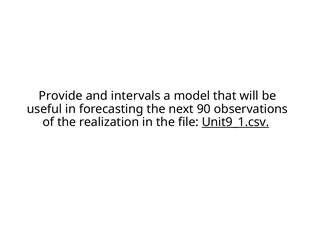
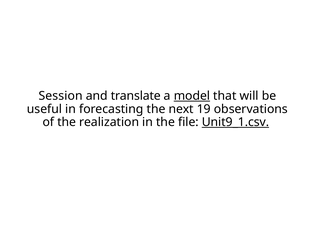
Provide: Provide -> Session
intervals: intervals -> translate
model underline: none -> present
90: 90 -> 19
